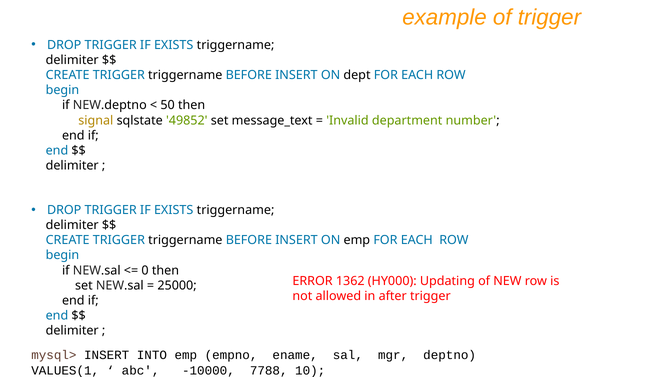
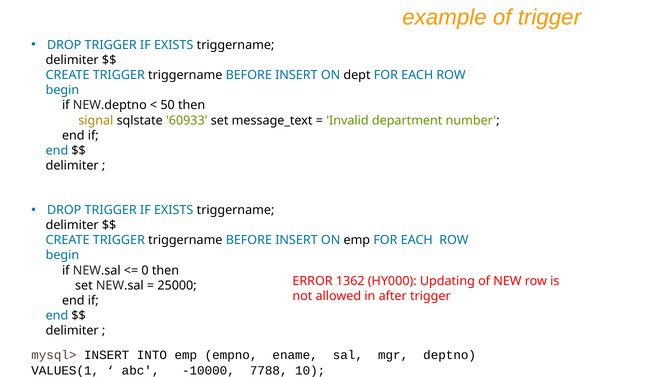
49852: 49852 -> 60933
